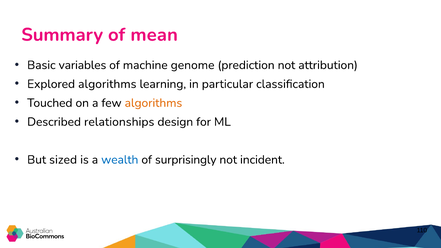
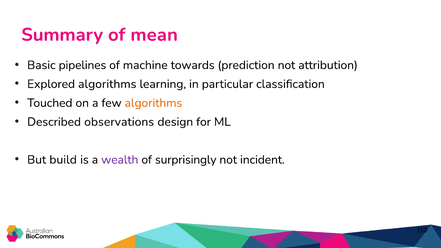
variables: variables -> pipelines
genome: genome -> towards
relationships: relationships -> observations
sized: sized -> build
wealth colour: blue -> purple
